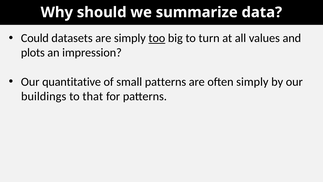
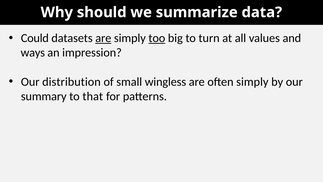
are at (103, 38) underline: none -> present
plots: plots -> ways
quantitative: quantitative -> distribution
small patterns: patterns -> wingless
buildings: buildings -> summary
